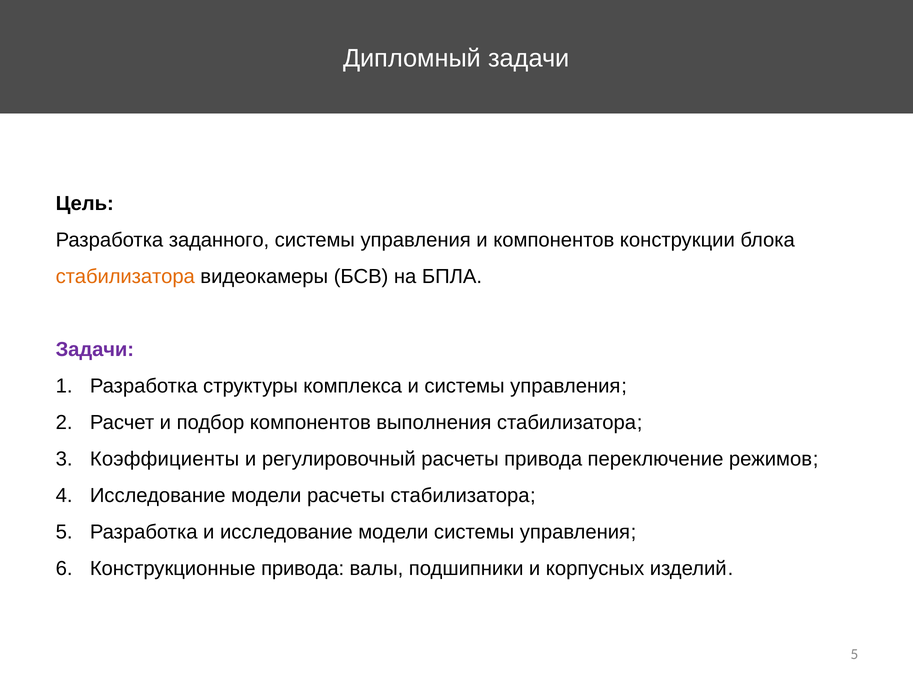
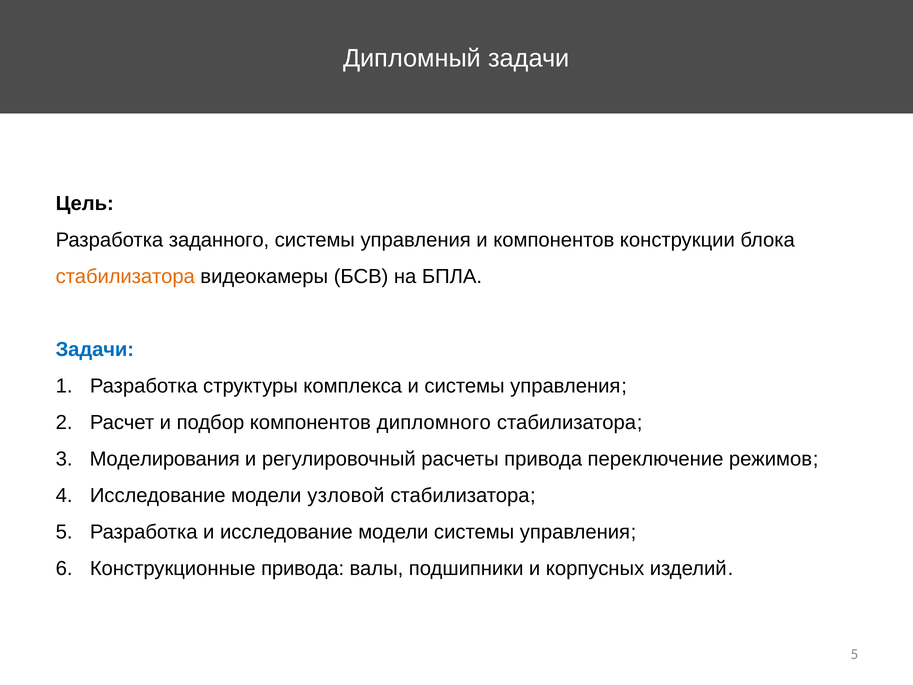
Задачи at (95, 349) colour: purple -> blue
выполнения: выполнения -> дипломного
Коэффициенты: Коэффициенты -> Моделирования
модели расчеты: расчеты -> узловой
